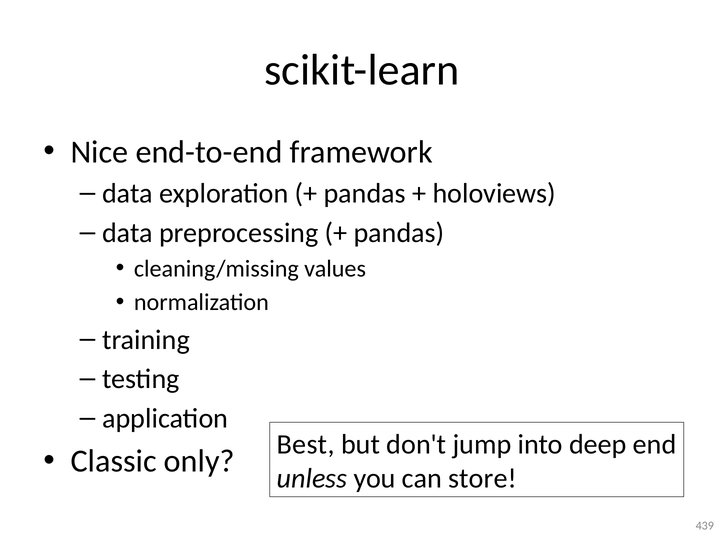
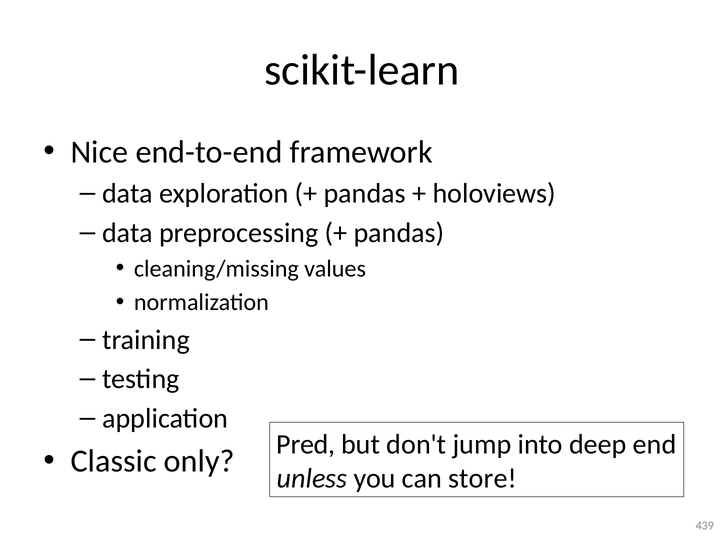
Best: Best -> Pred
